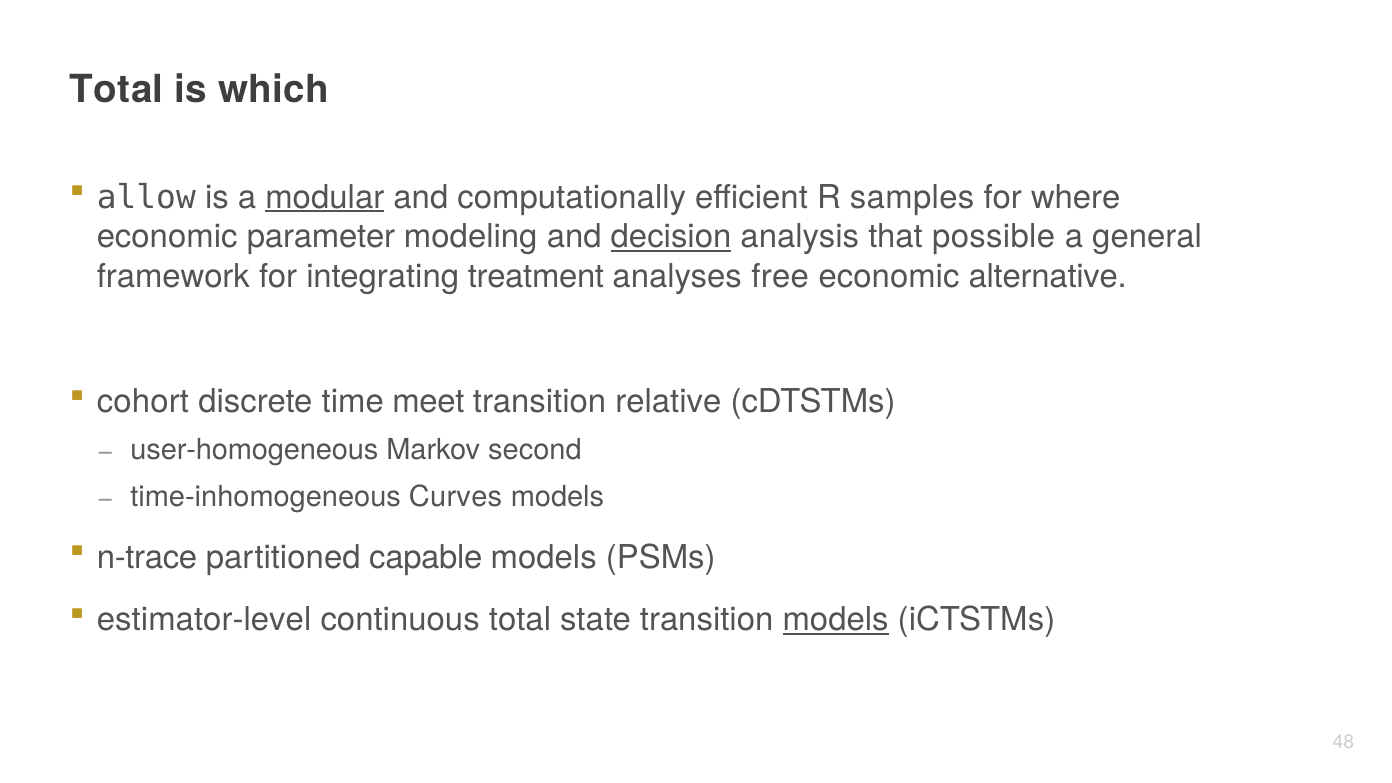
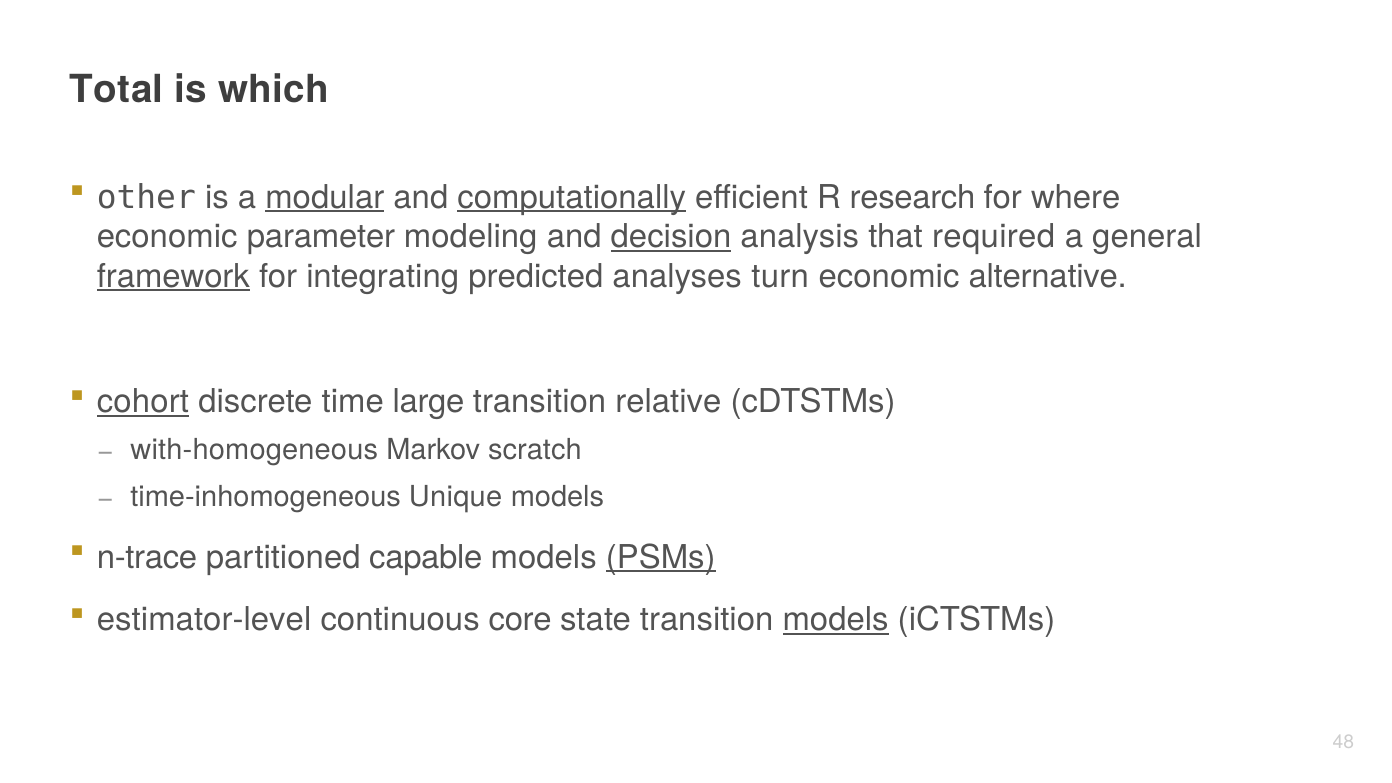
allow: allow -> other
computationally underline: none -> present
samples: samples -> research
possible: possible -> required
framework underline: none -> present
treatment: treatment -> predicted
free: free -> turn
cohort underline: none -> present
meet: meet -> large
user-homogeneous: user-homogeneous -> with-homogeneous
second: second -> scratch
Curves: Curves -> Unique
PSMs underline: none -> present
continuous total: total -> core
